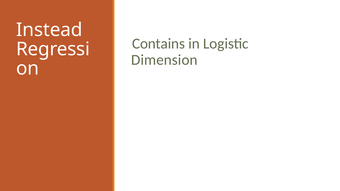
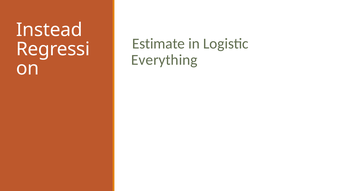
Contains: Contains -> Estimate
Dimension: Dimension -> Everything
